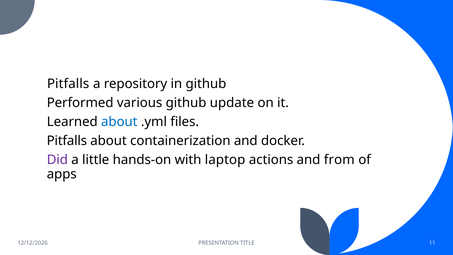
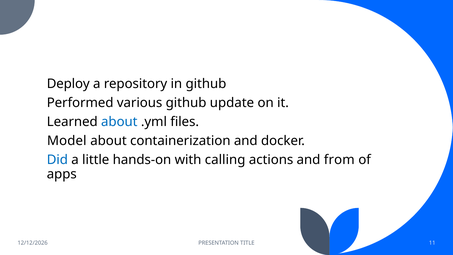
Pitfalls at (68, 84): Pitfalls -> Deploy
Pitfalls at (67, 141): Pitfalls -> Model
Did colour: purple -> blue
laptop: laptop -> calling
